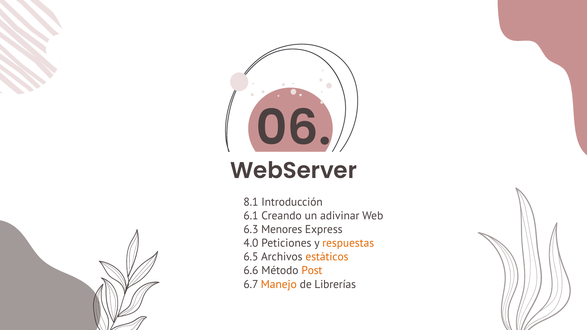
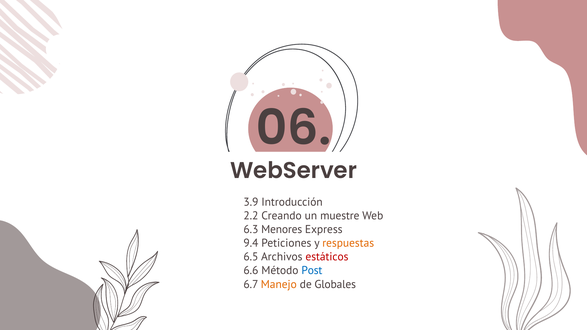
8.1: 8.1 -> 3.9
6.1: 6.1 -> 2.2
adivinar: adivinar -> muestre
4.0: 4.0 -> 9.4
estáticos colour: orange -> red
Post colour: orange -> blue
Librerías: Librerías -> Globales
